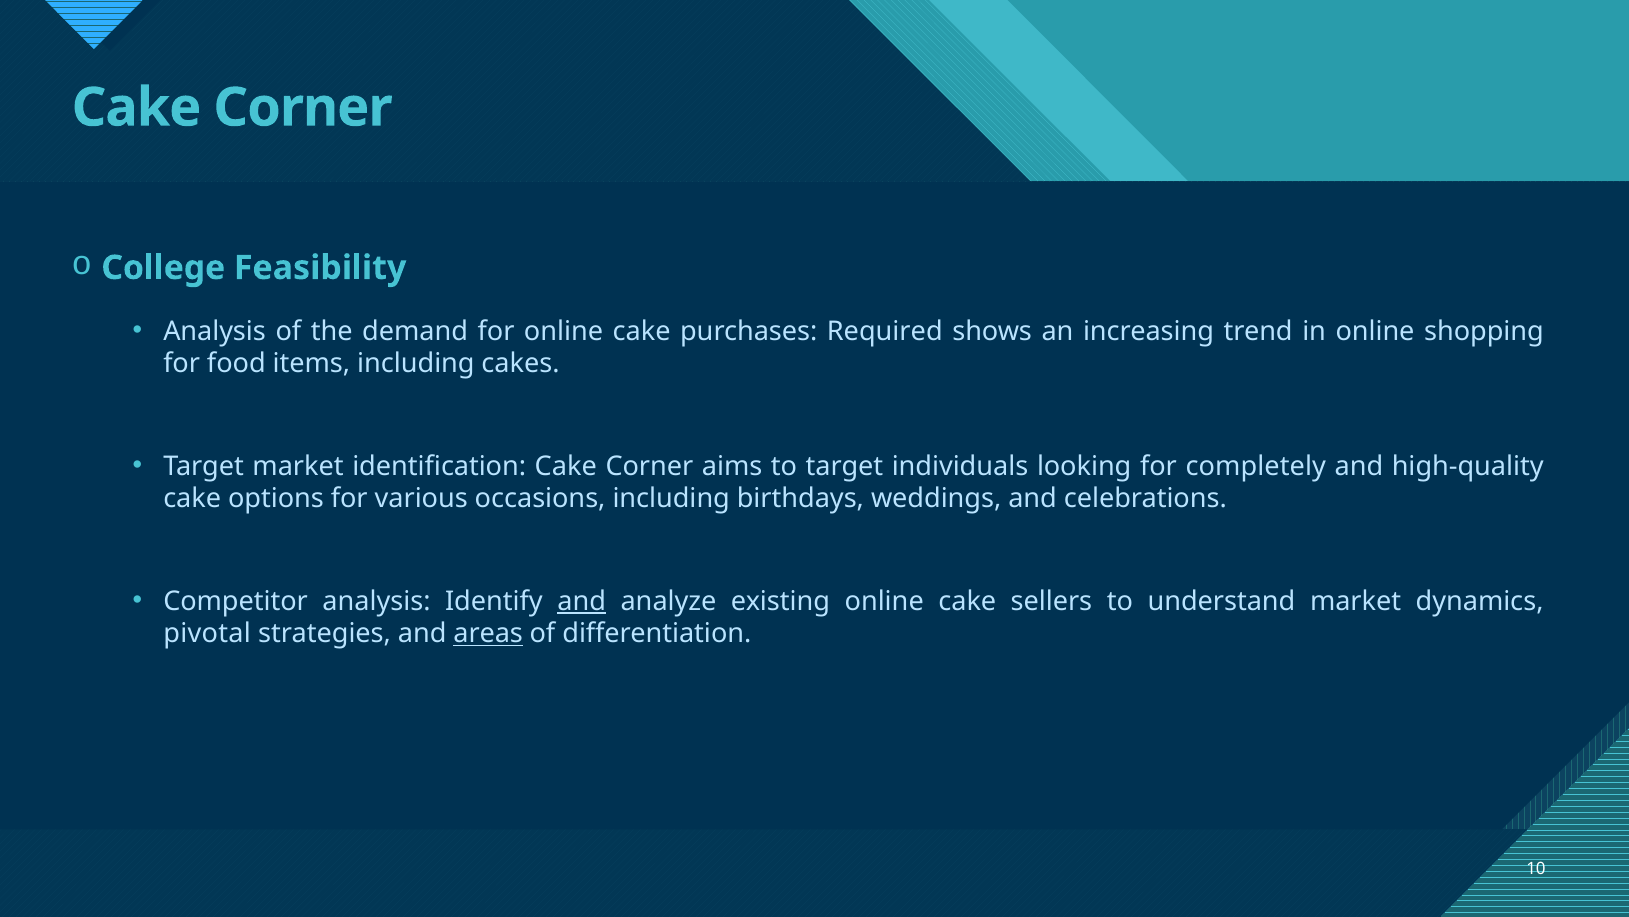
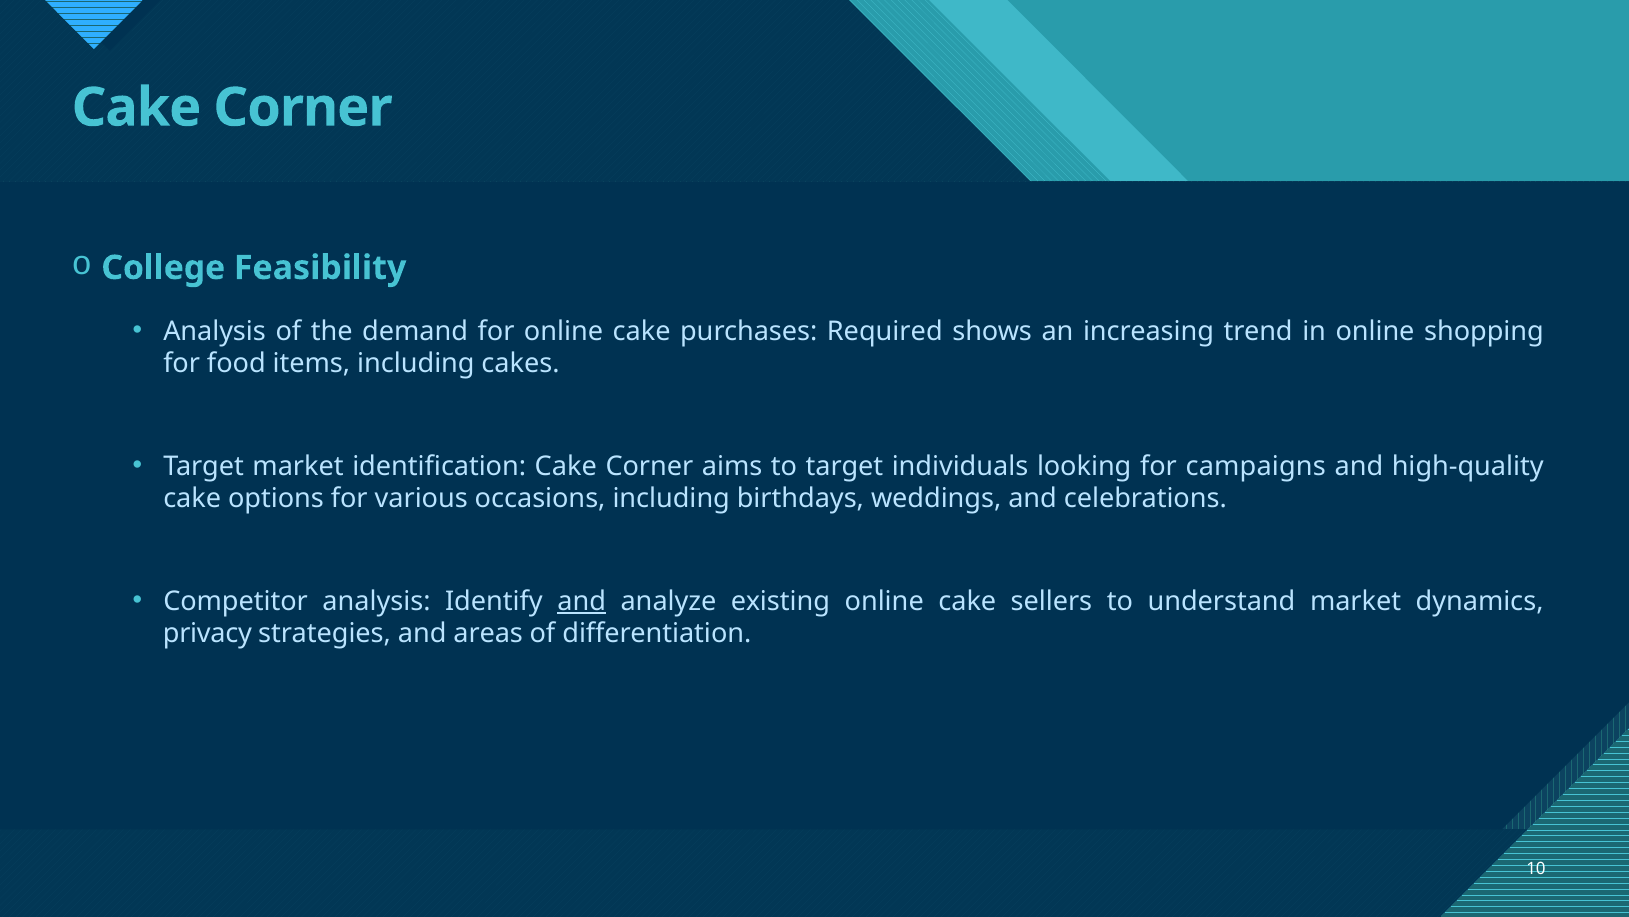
completely: completely -> campaigns
pivotal: pivotal -> privacy
areas underline: present -> none
